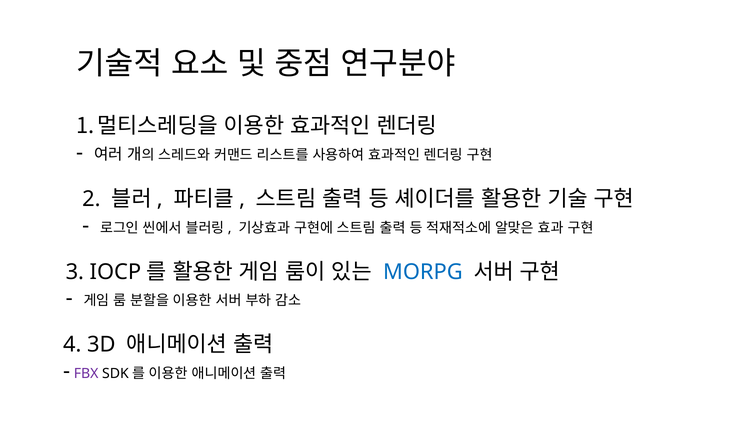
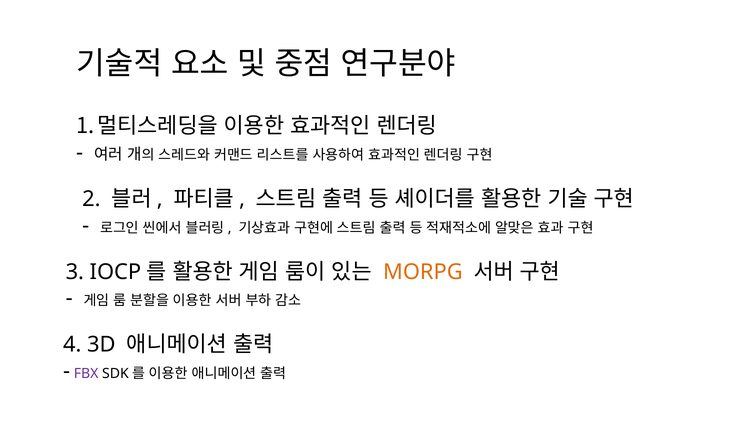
MORPG colour: blue -> orange
